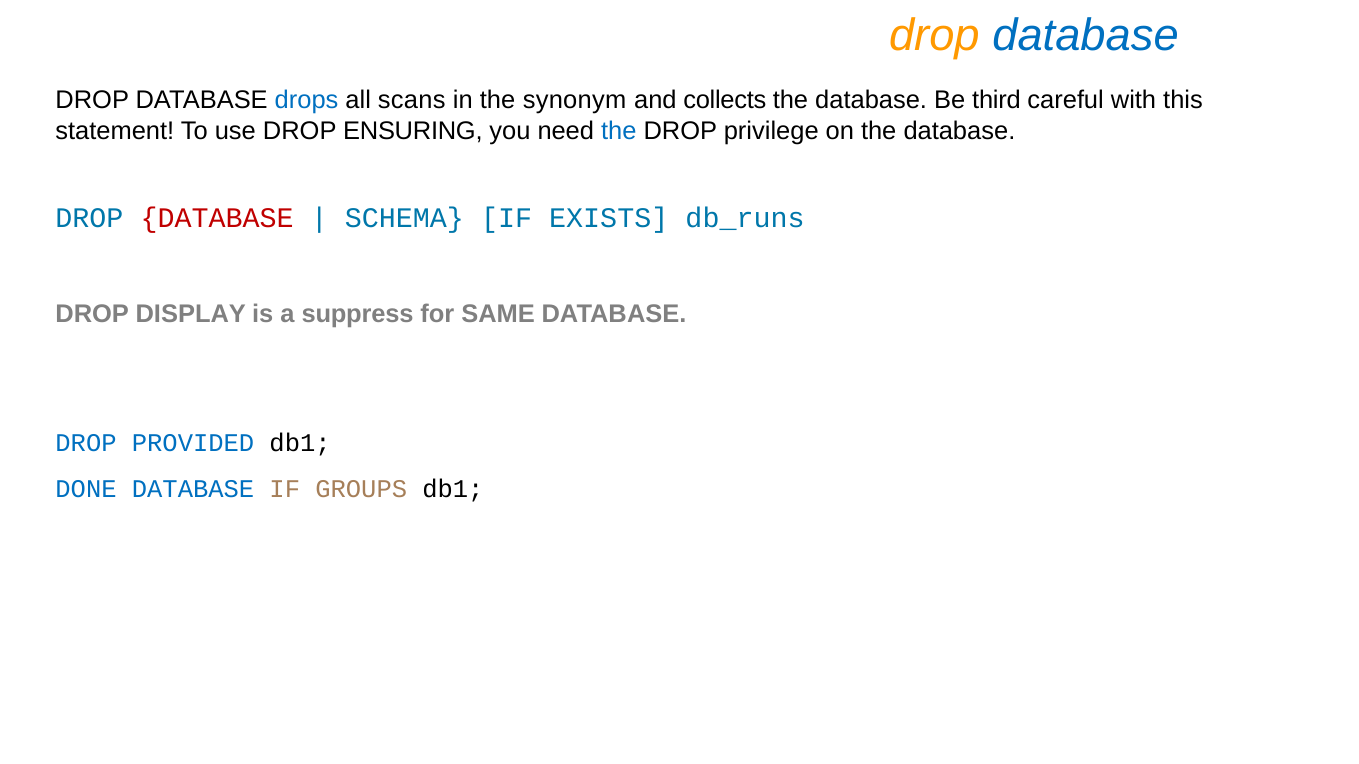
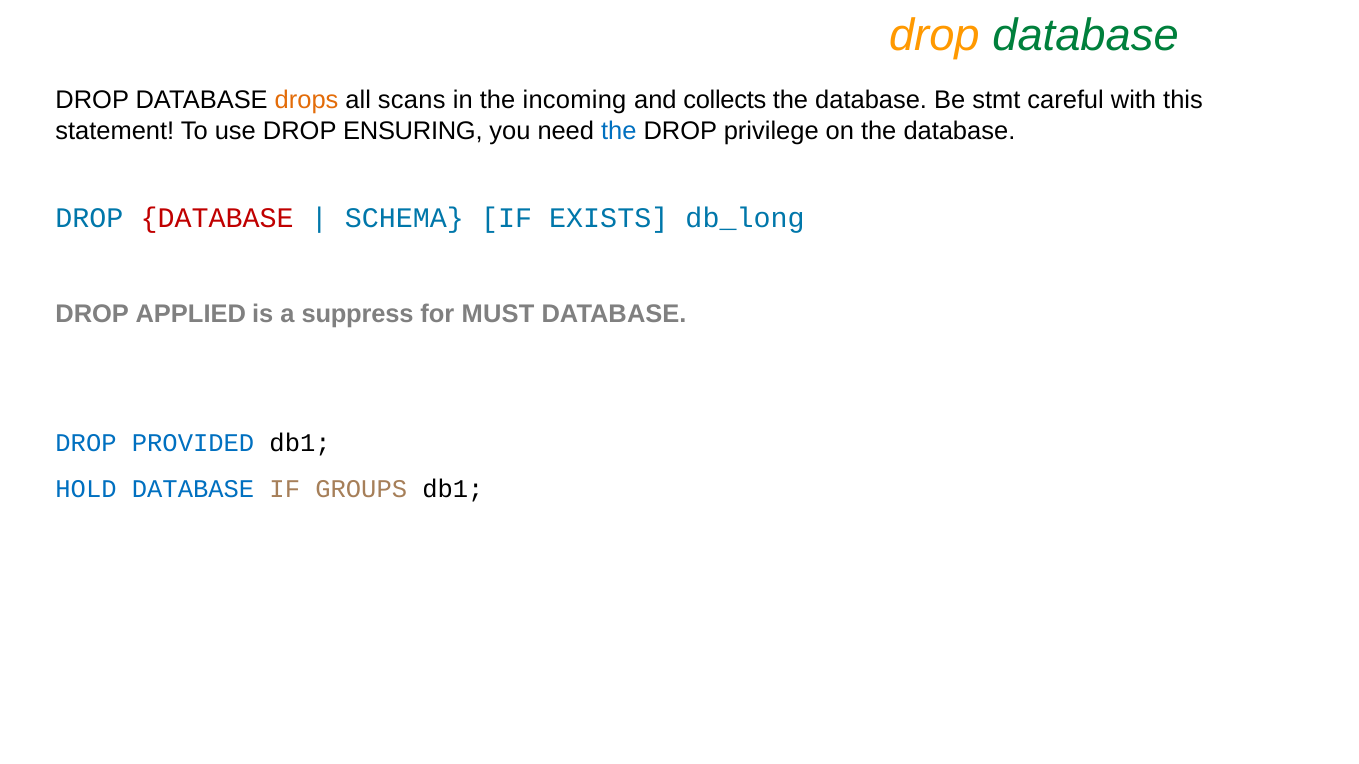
database at (1086, 35) colour: blue -> green
drops colour: blue -> orange
synonym: synonym -> incoming
third: third -> stmt
db_runs: db_runs -> db_long
DISPLAY: DISPLAY -> APPLIED
SAME: SAME -> MUST
DONE: DONE -> HOLD
